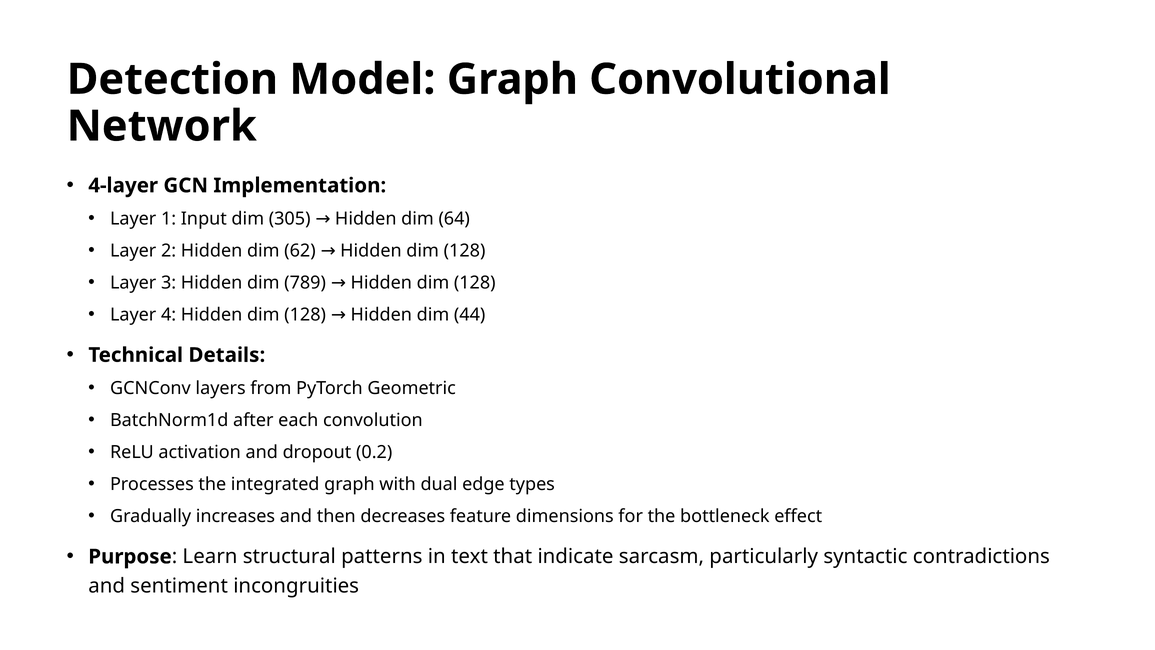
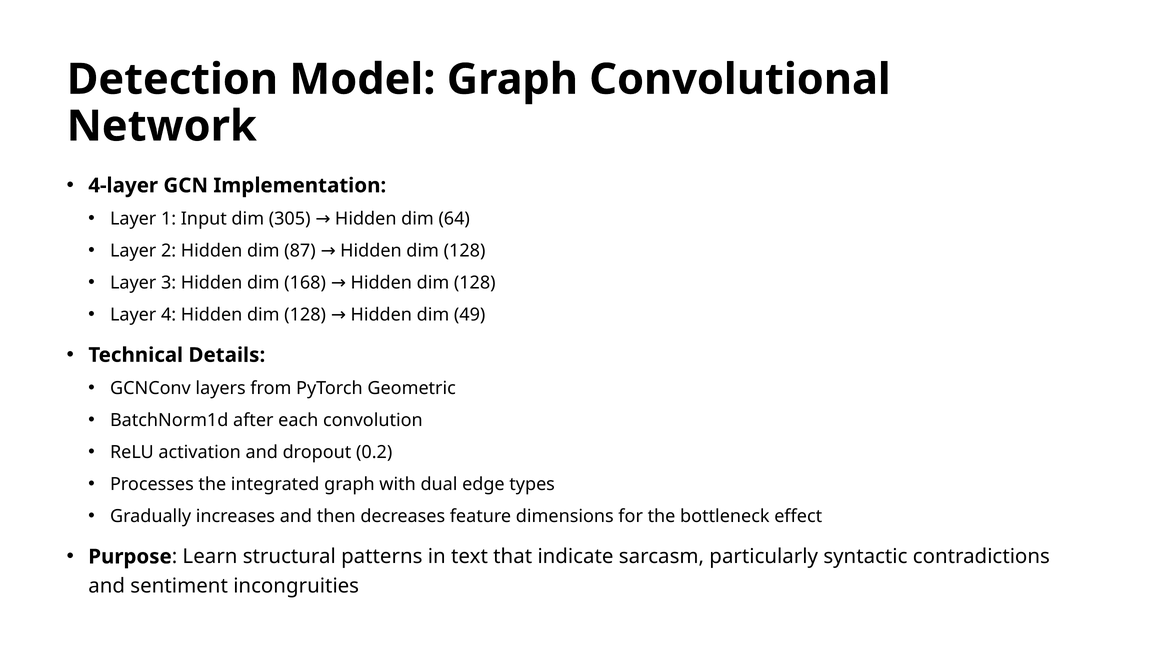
62: 62 -> 87
789: 789 -> 168
44: 44 -> 49
